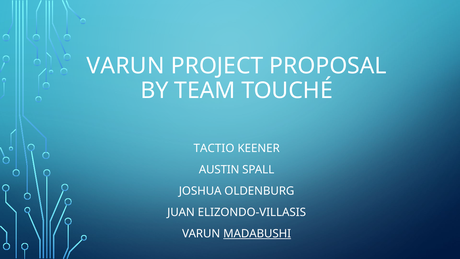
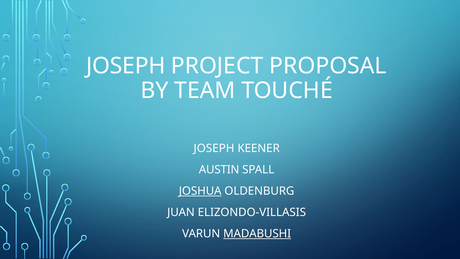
VARUN at (126, 66): VARUN -> JOSEPH
TACTIO at (214, 148): TACTIO -> JOSEPH
JOSHUA underline: none -> present
